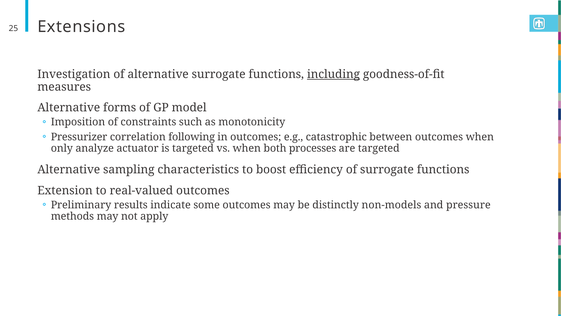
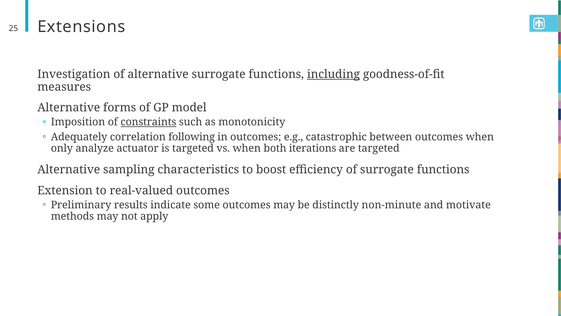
constraints underline: none -> present
Pressurizer: Pressurizer -> Adequately
processes: processes -> iterations
non-models: non-models -> non-minute
pressure: pressure -> motivate
